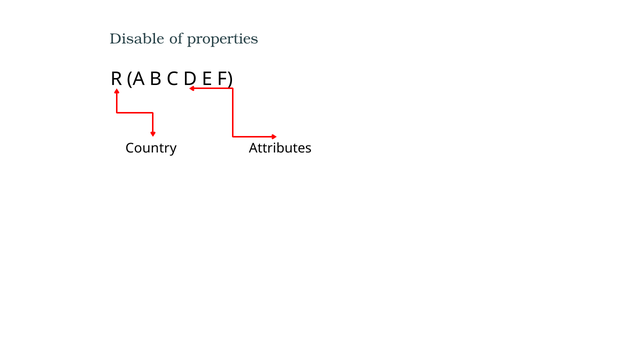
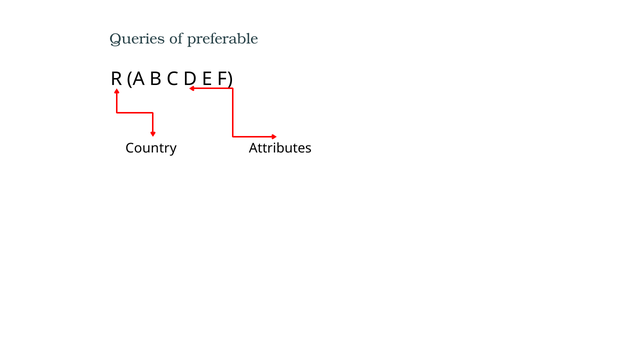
Disable: Disable -> Queries
properties: properties -> preferable
